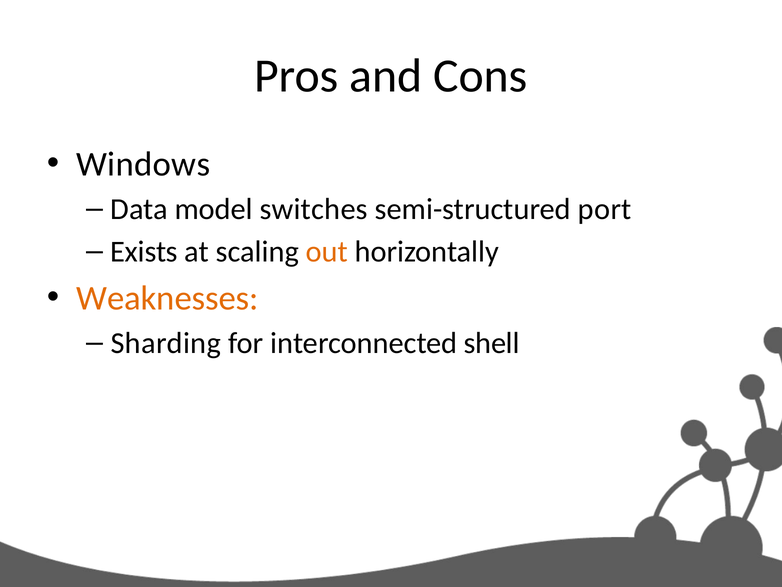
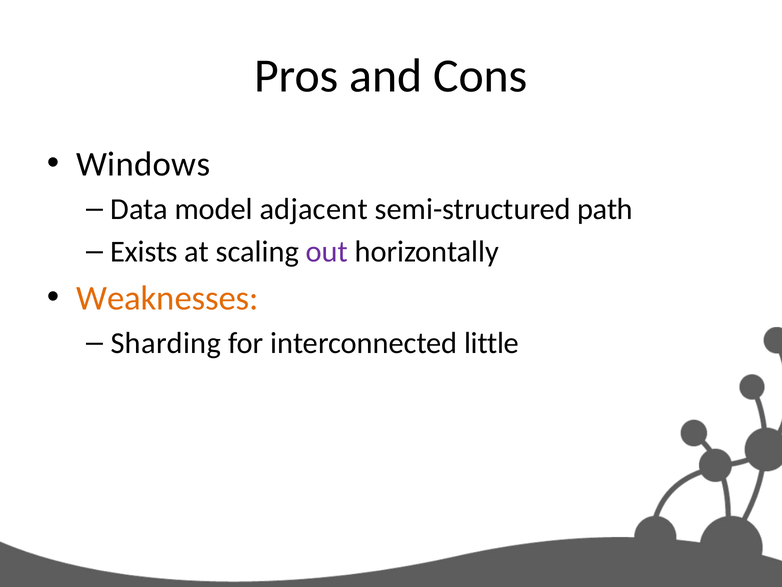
switches: switches -> adjacent
port: port -> path
out colour: orange -> purple
shell: shell -> little
